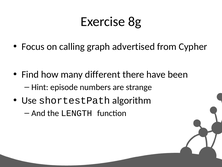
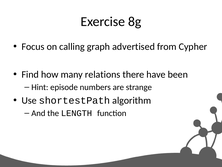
different: different -> relations
